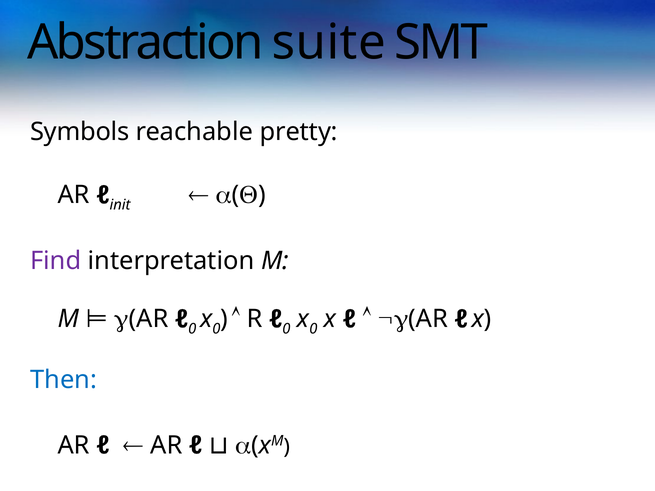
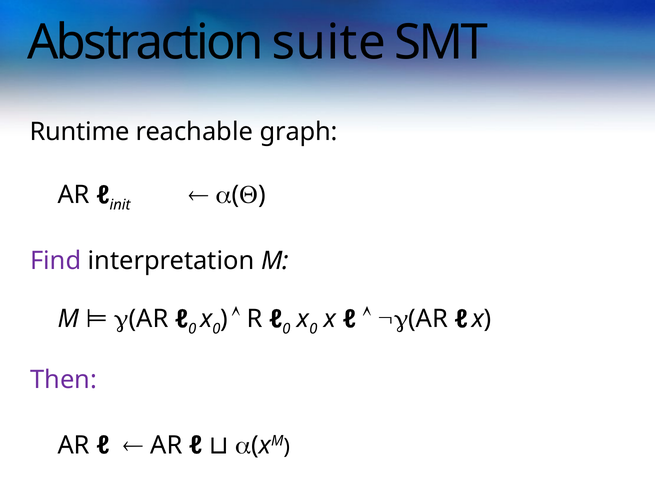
Symbols: Symbols -> Runtime
pretty: pretty -> graph
Then colour: blue -> purple
